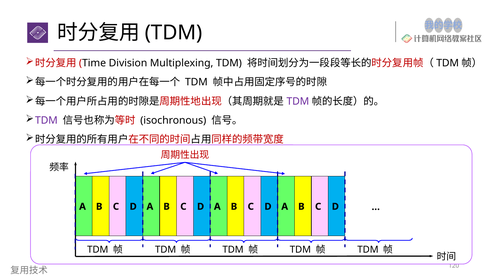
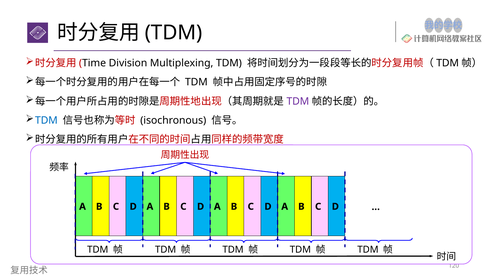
TDM at (46, 121) colour: purple -> blue
